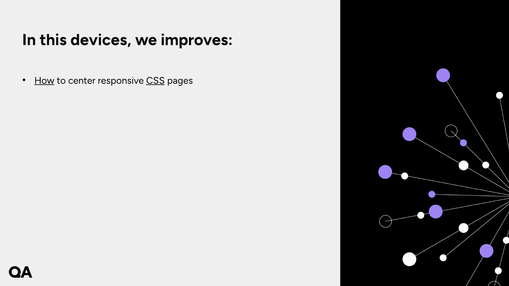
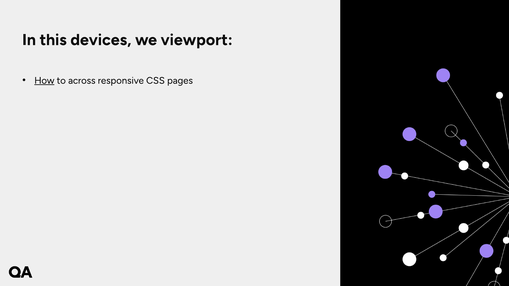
improves: improves -> viewport
center: center -> across
CSS underline: present -> none
